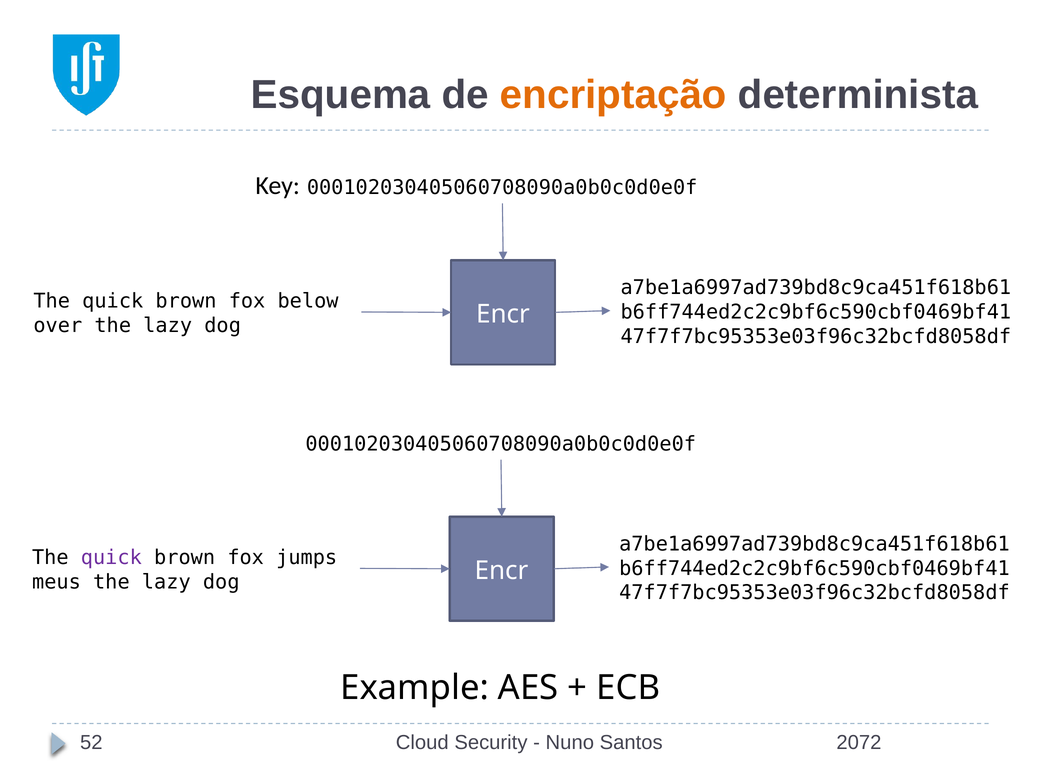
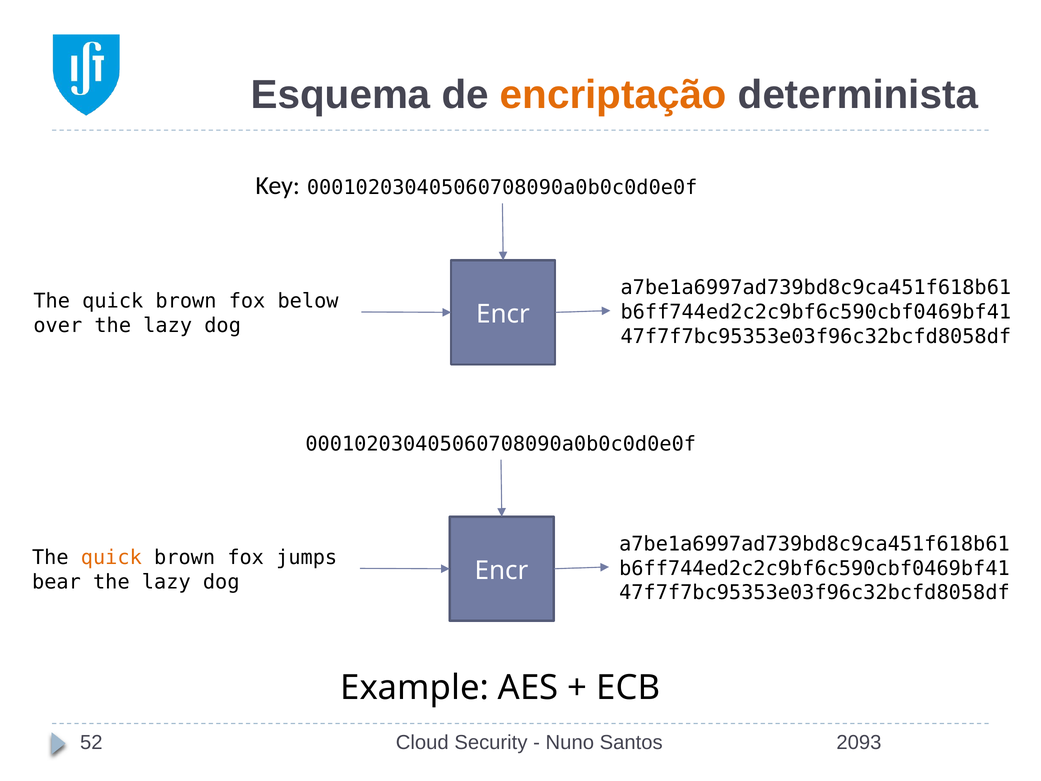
quick at (111, 557) colour: purple -> orange
meus: meus -> bear
2072: 2072 -> 2093
